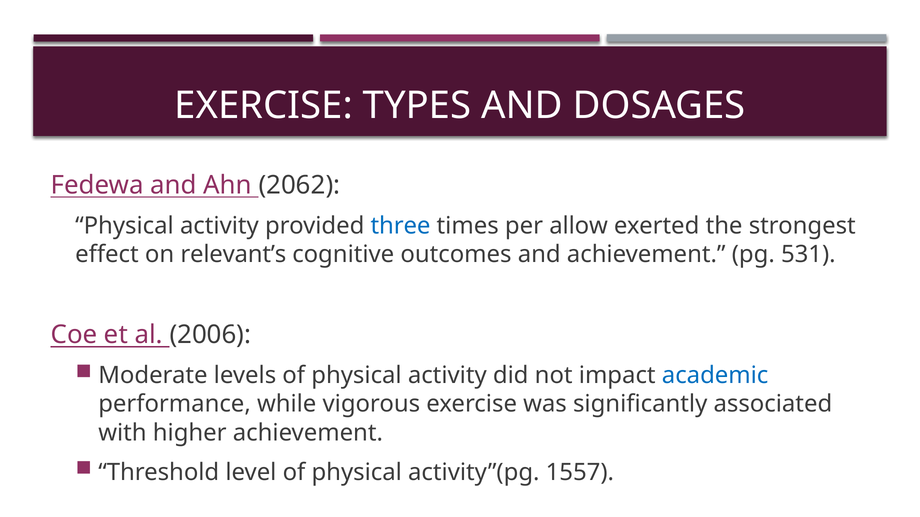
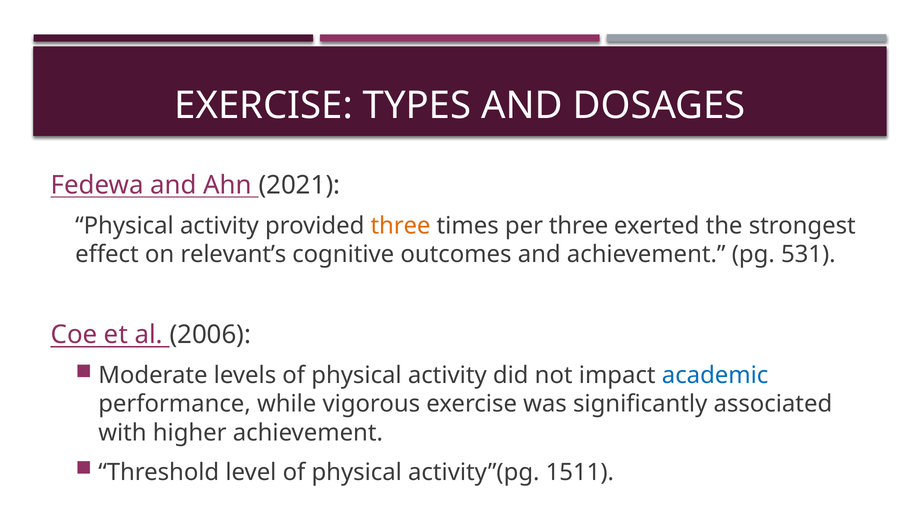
2062: 2062 -> 2021
three at (401, 226) colour: blue -> orange
per allow: allow -> three
1557: 1557 -> 1511
